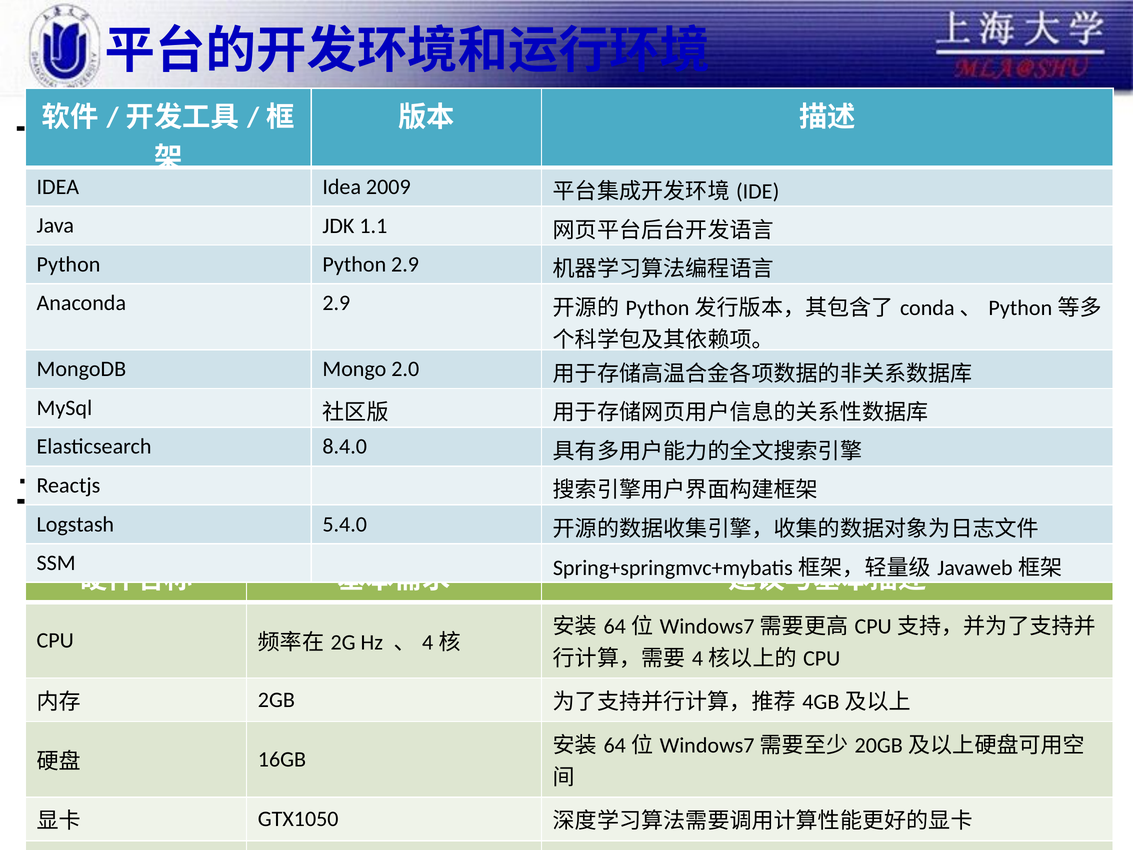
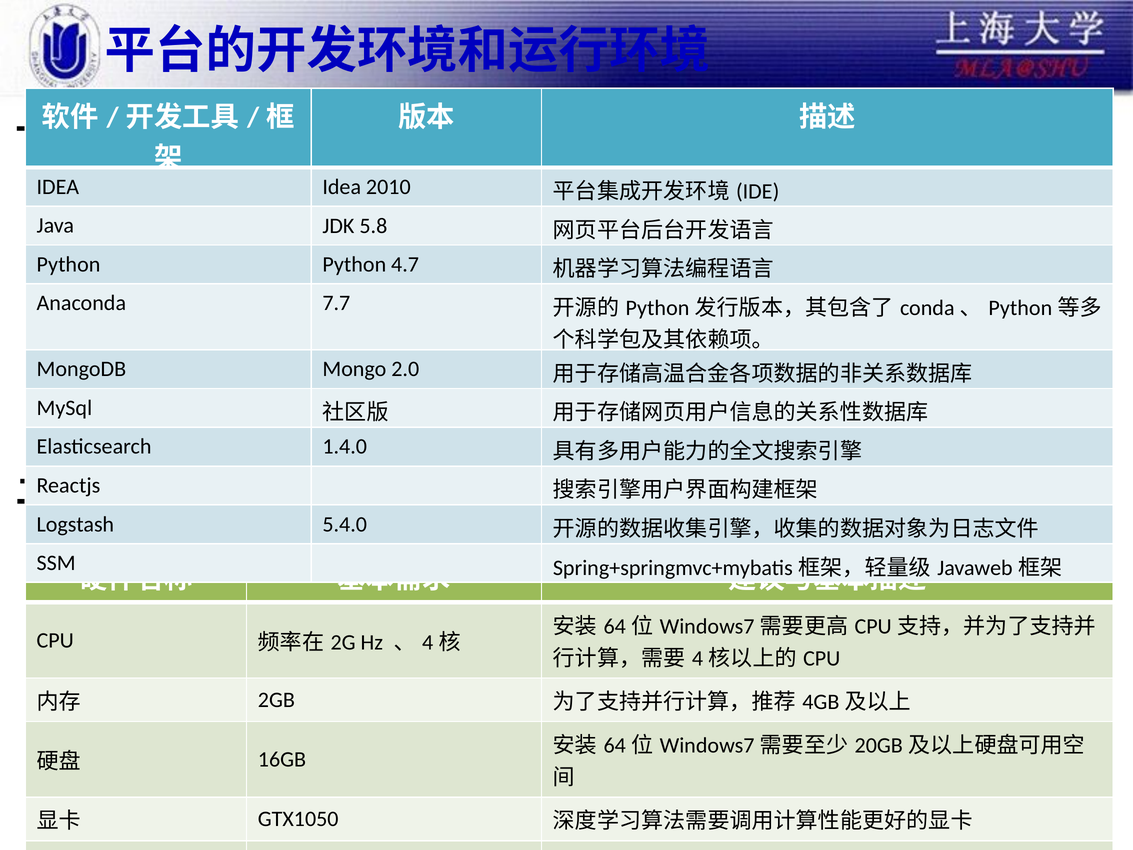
2009: 2009 -> 2010
1.1: 1.1 -> 5.8
Python 2.9: 2.9 -> 4.7
Anaconda 2.9: 2.9 -> 7.7
8.4.0: 8.4.0 -> 1.4.0
